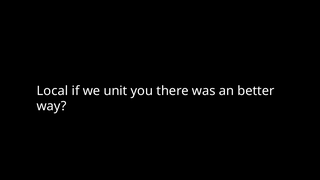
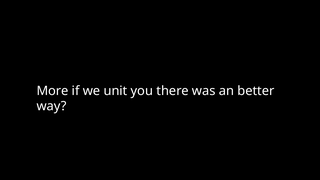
Local: Local -> More
